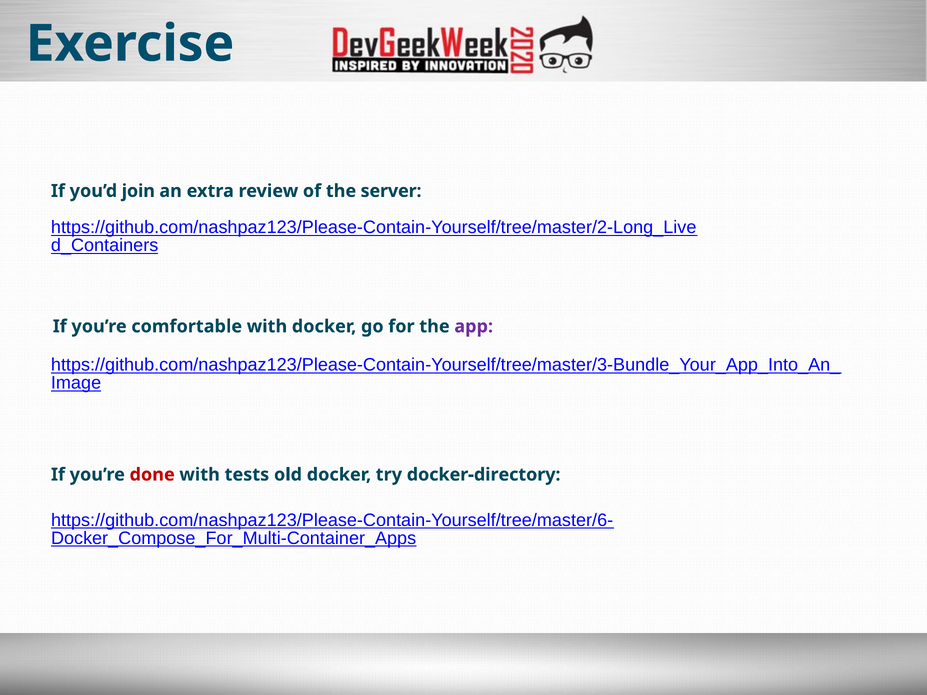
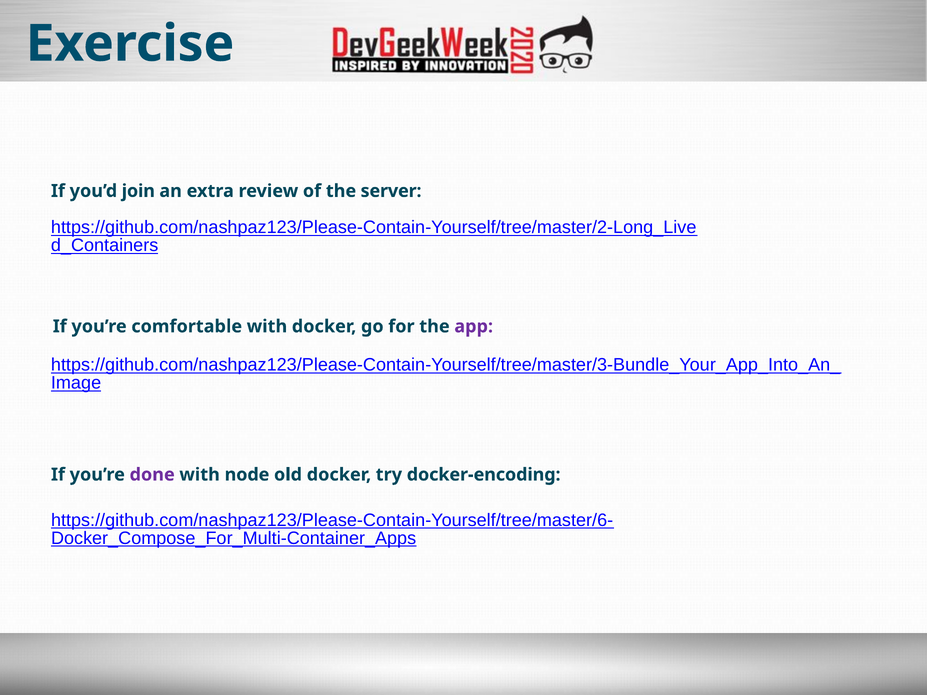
done colour: red -> purple
tests: tests -> node
docker-directory: docker-directory -> docker-encoding
